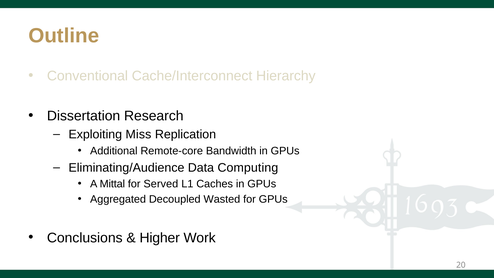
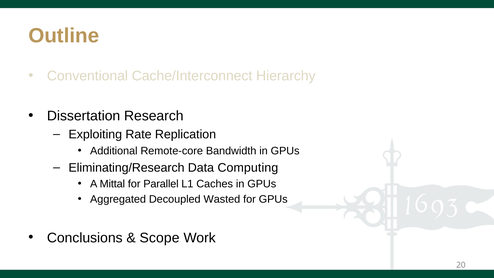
Miss: Miss -> Rate
Eliminating/Audience: Eliminating/Audience -> Eliminating/Research
Served: Served -> Parallel
Higher: Higher -> Scope
